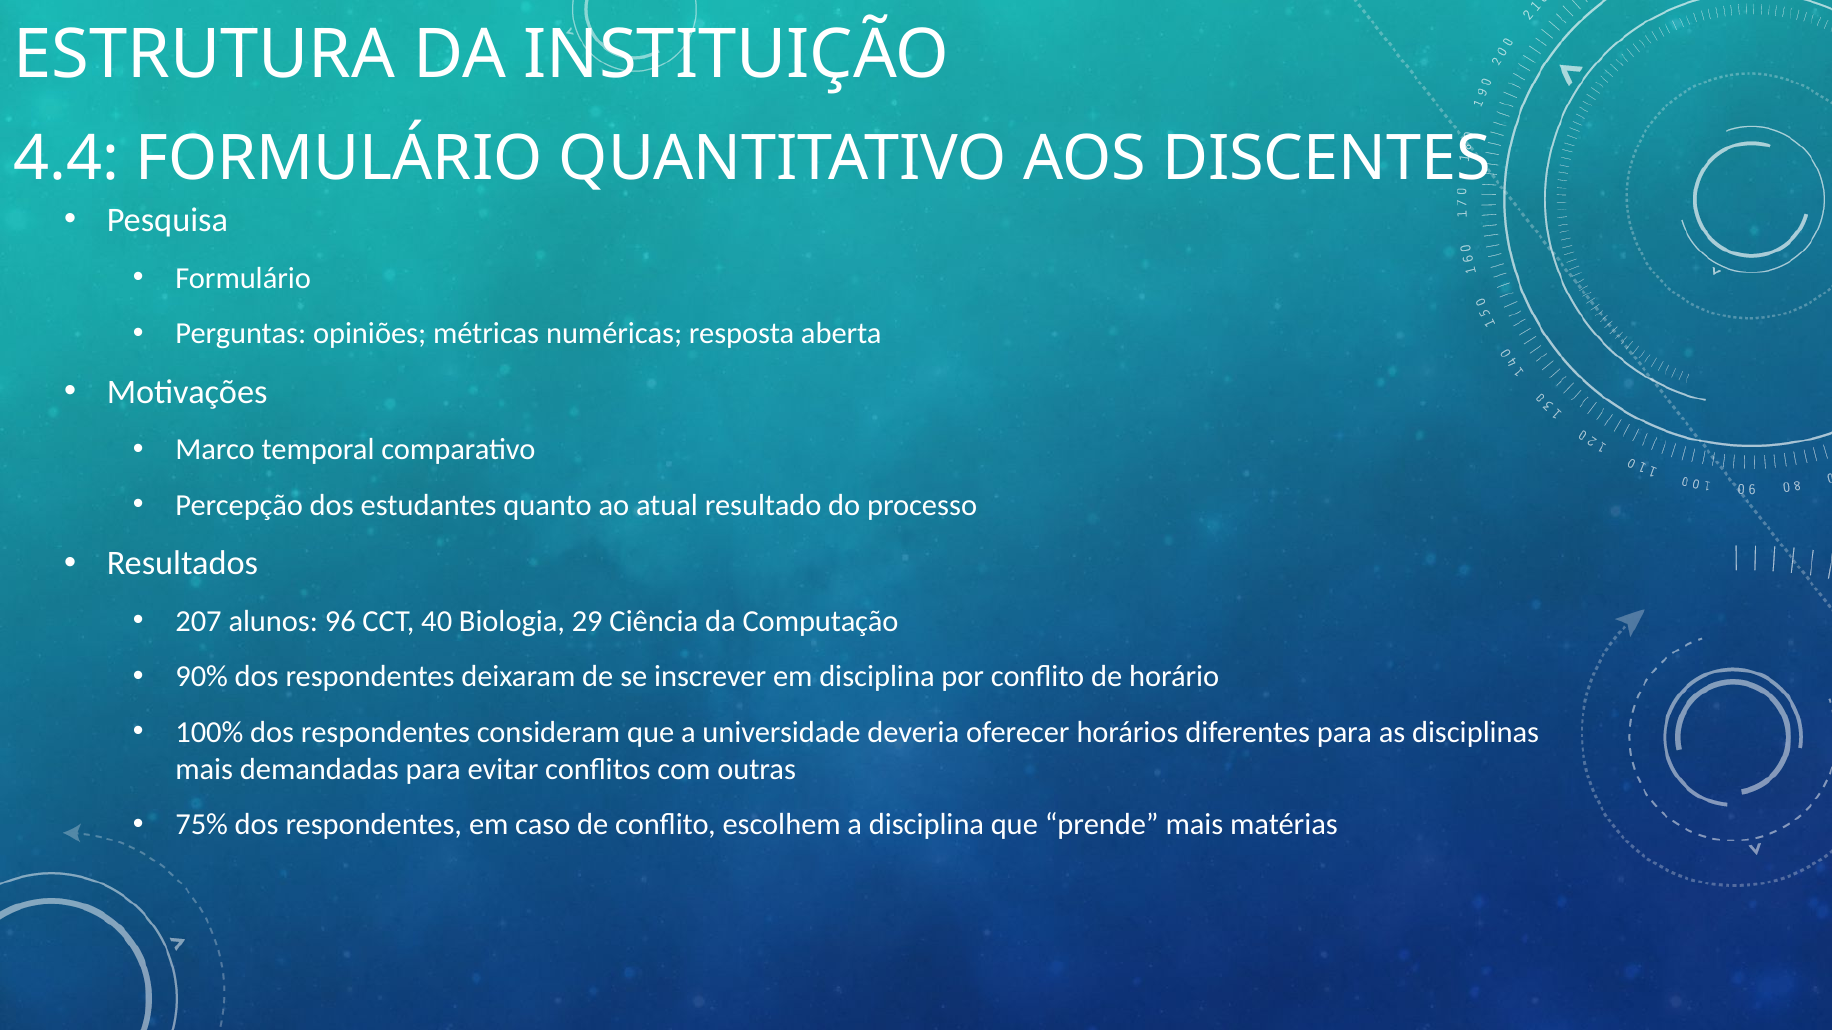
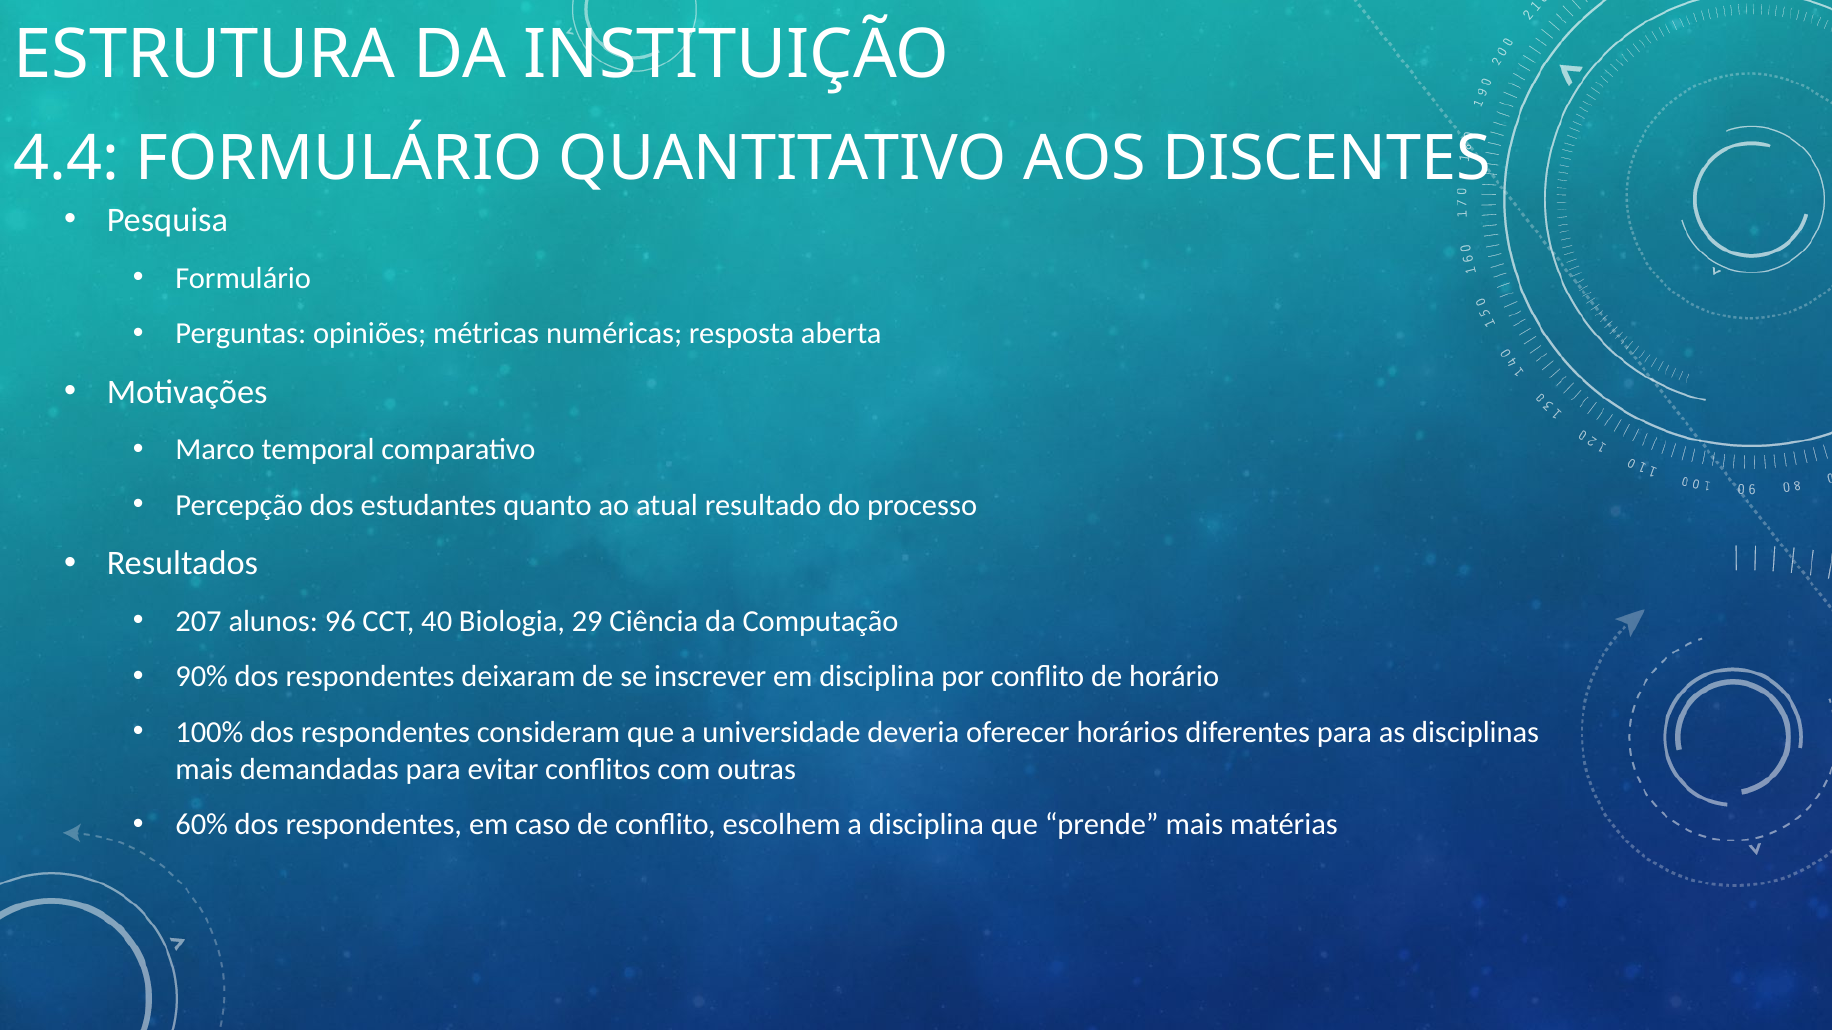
75%: 75% -> 60%
